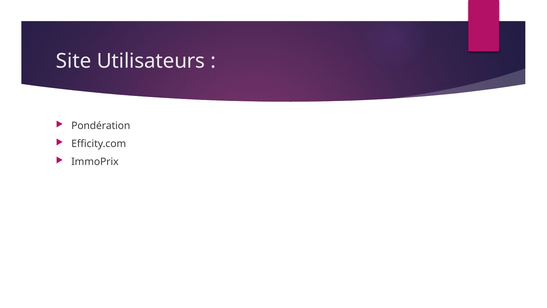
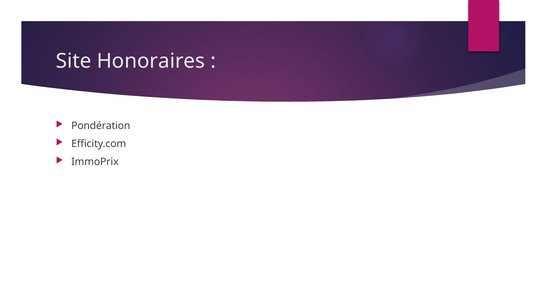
Utilisateurs: Utilisateurs -> Honoraires
